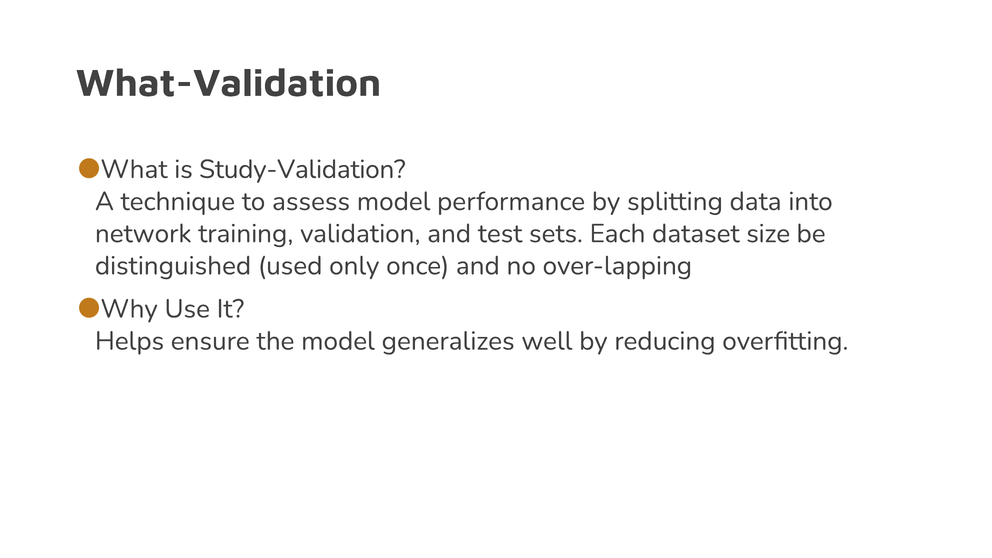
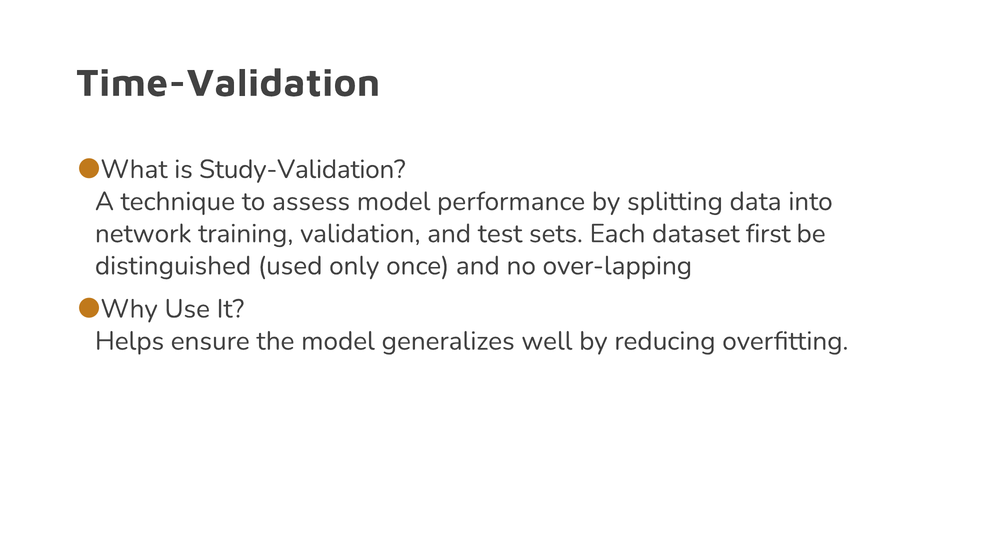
What-Validation: What-Validation -> Time-Validation
size: size -> first
